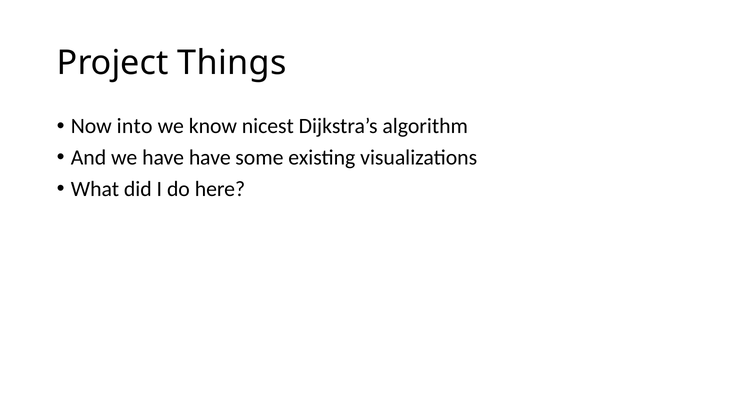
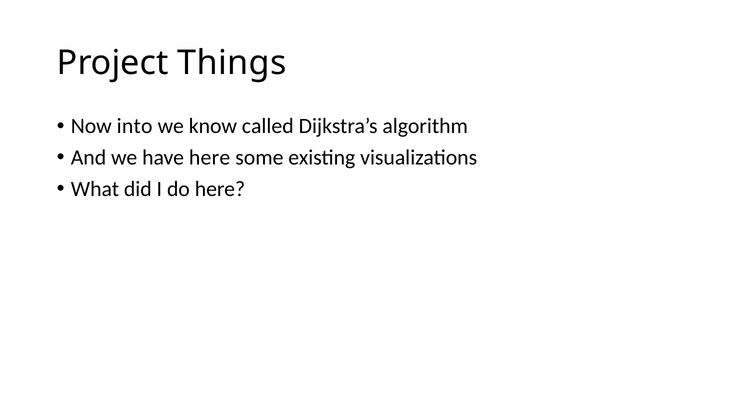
nicest: nicest -> called
have have: have -> here
